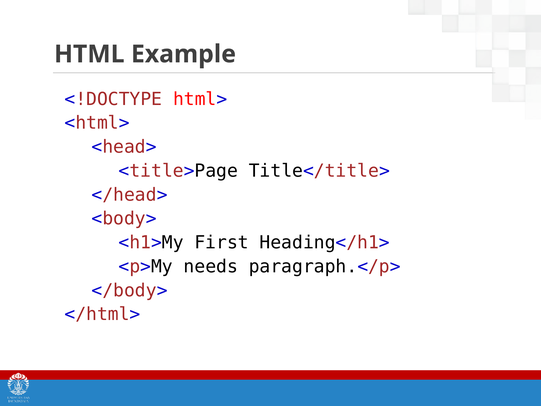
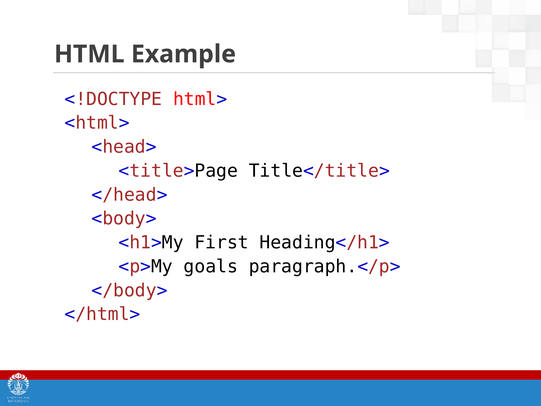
needs: needs -> goals
